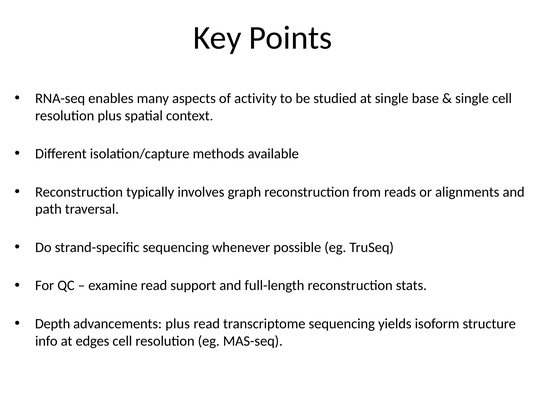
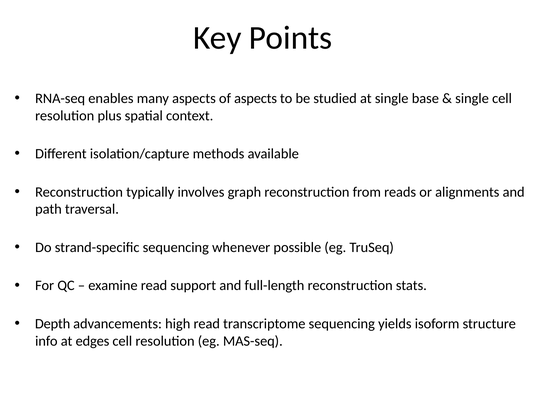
of activity: activity -> aspects
advancements plus: plus -> high
